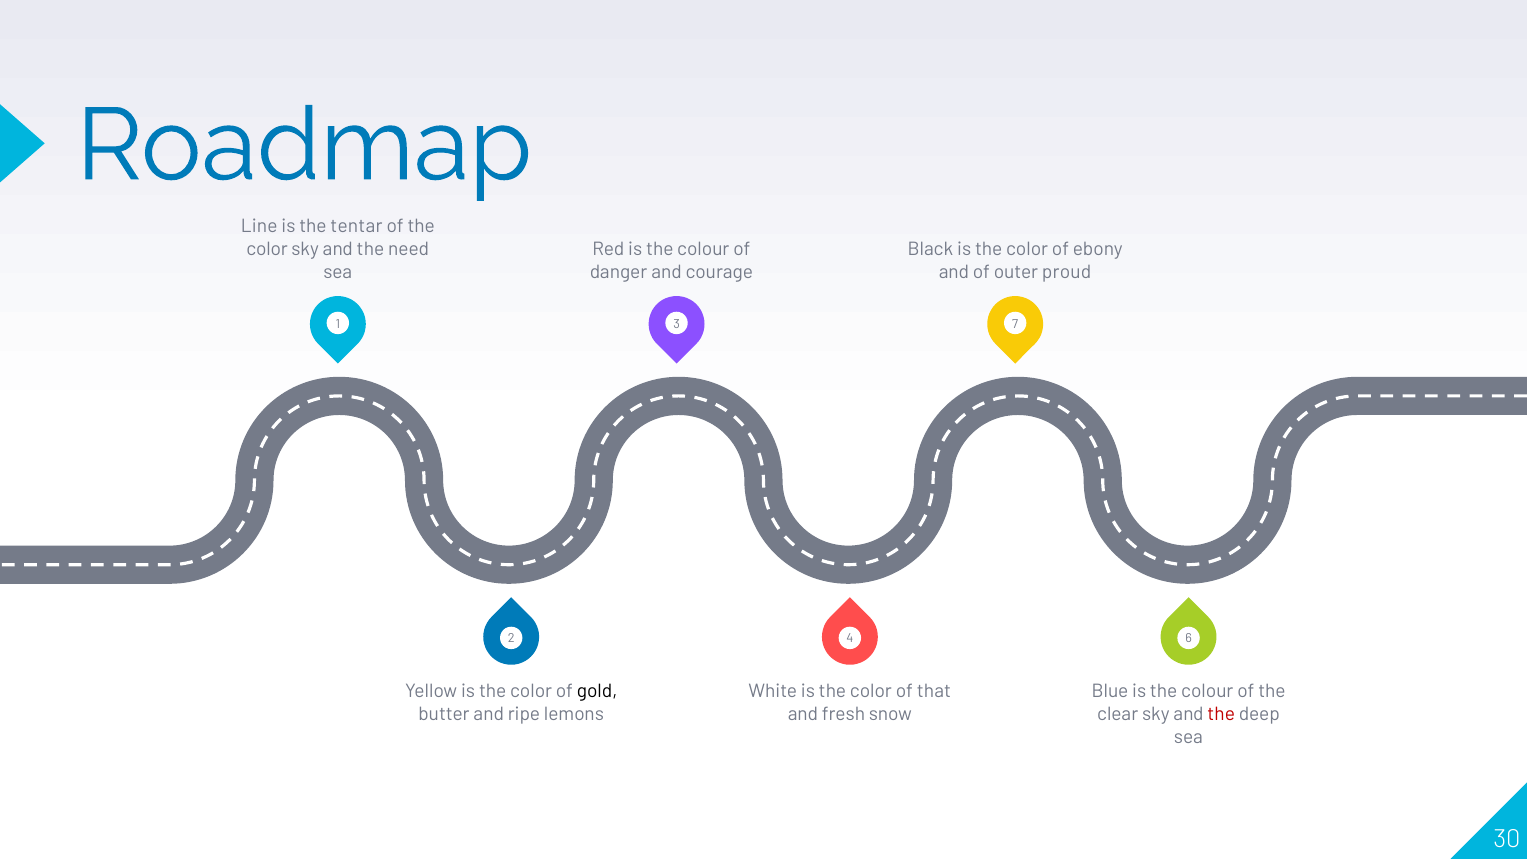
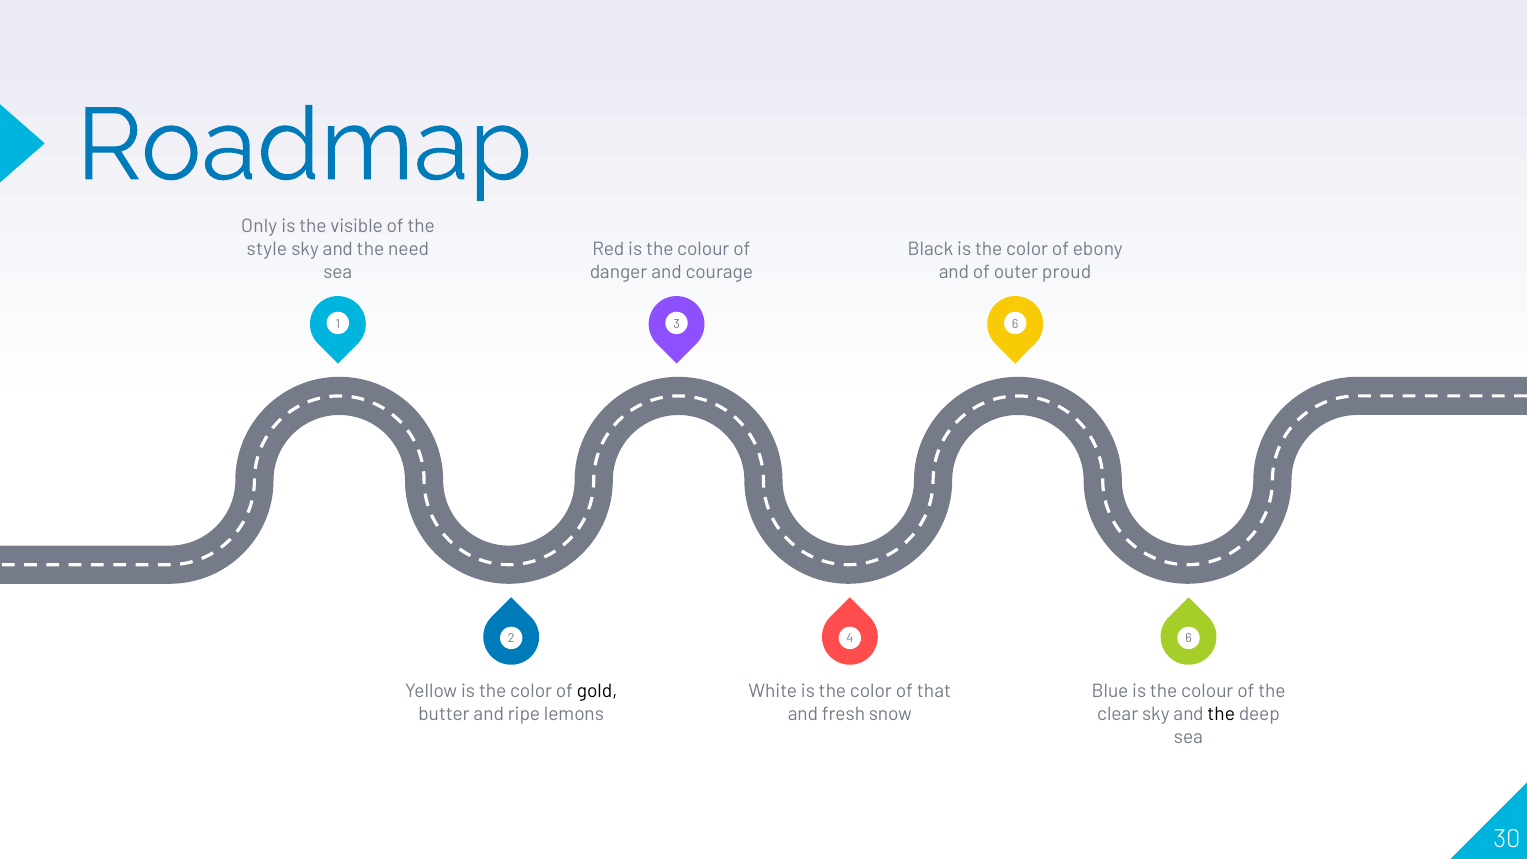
Line: Line -> Only
tentar: tentar -> visible
color at (267, 249): color -> style
3 7: 7 -> 6
the at (1221, 714) colour: red -> black
